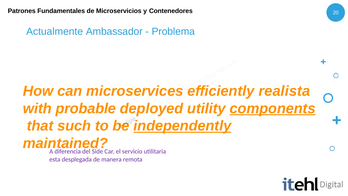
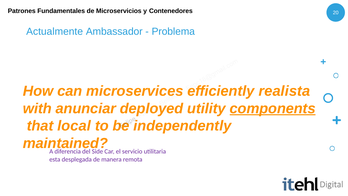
probable: probable -> anunciar
such: such -> local
independently underline: present -> none
